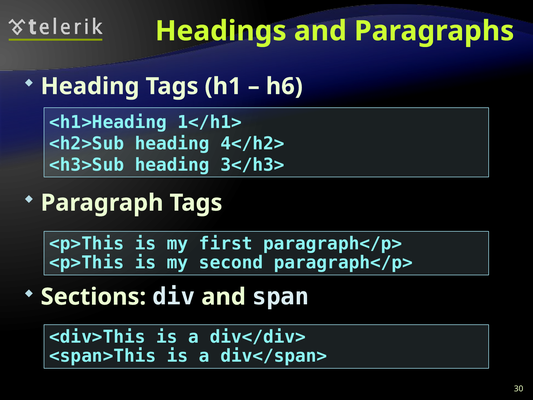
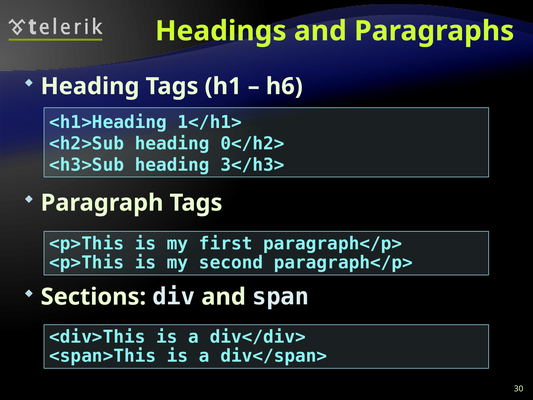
4</h2>: 4</h2> -> 0</h2>
